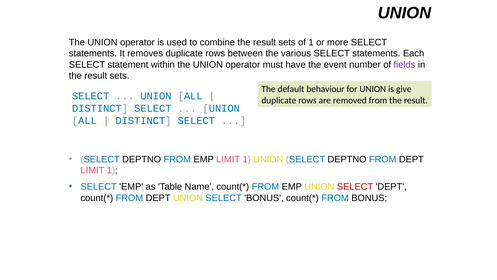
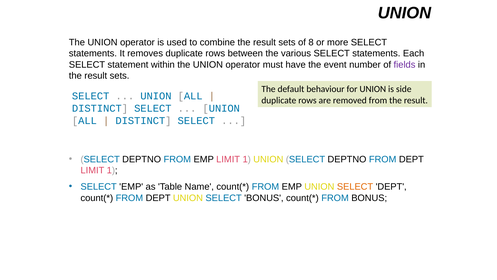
of 1: 1 -> 8
give: give -> side
SELECT at (355, 186) colour: red -> orange
